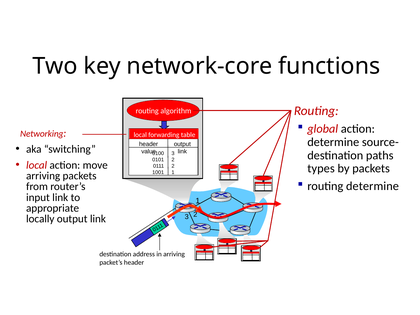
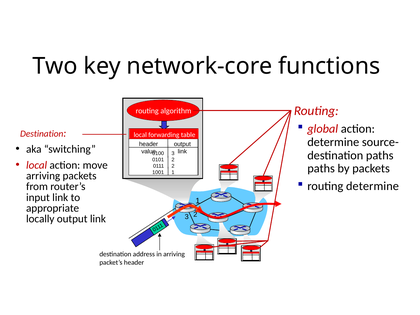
Networking at (42, 134): Networking -> Destination
types at (321, 169): types -> paths
